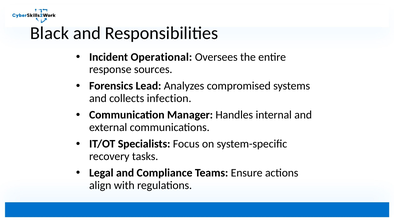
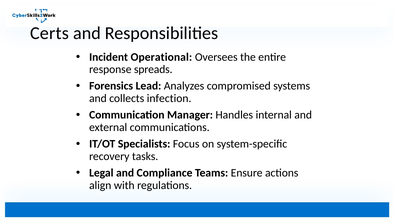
Black: Black -> Certs
sources: sources -> spreads
